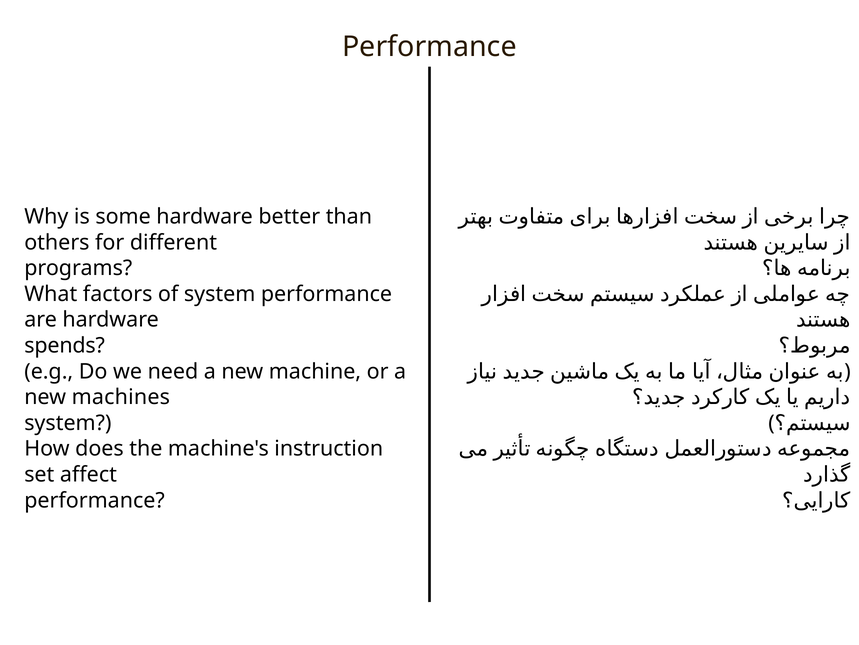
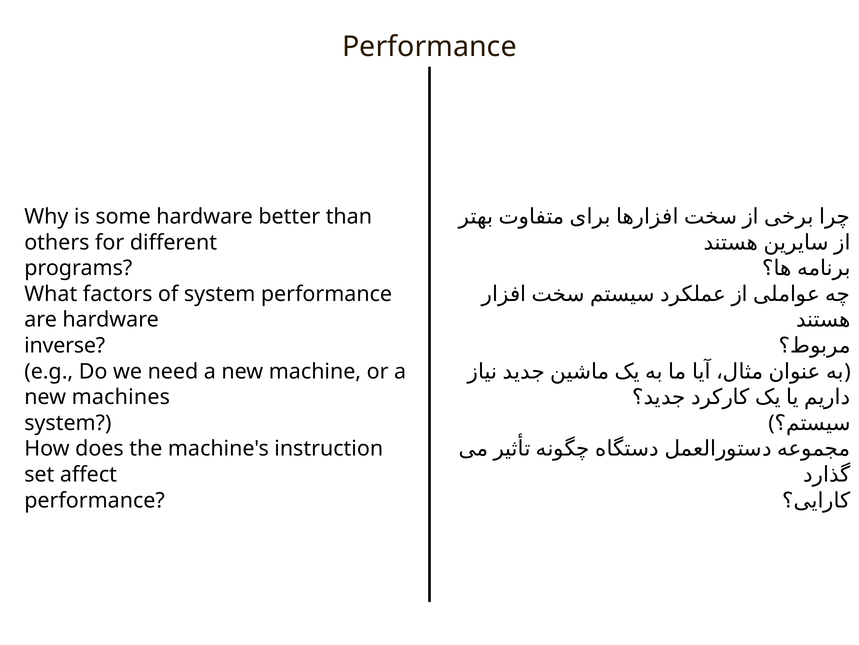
spends: spends -> inverse
